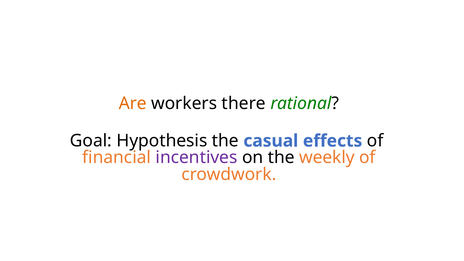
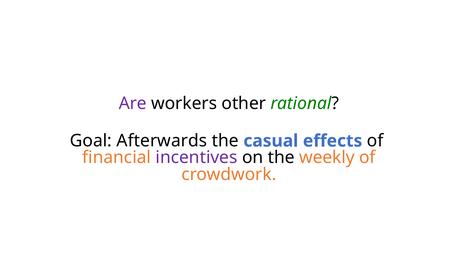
Are colour: orange -> purple
there: there -> other
Hypothesis: Hypothesis -> Afterwards
